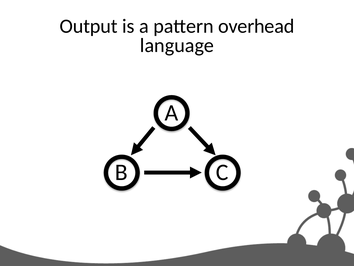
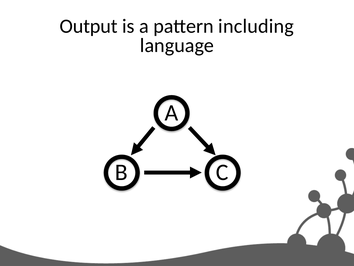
overhead: overhead -> including
